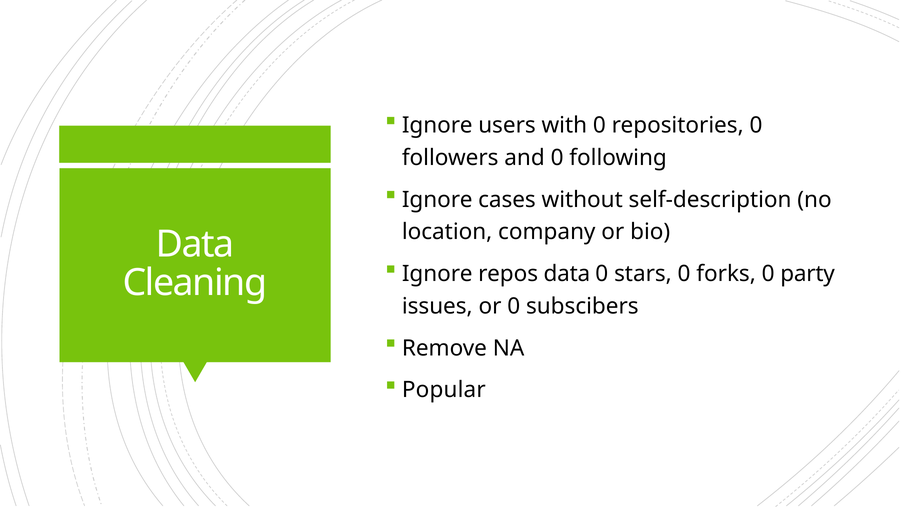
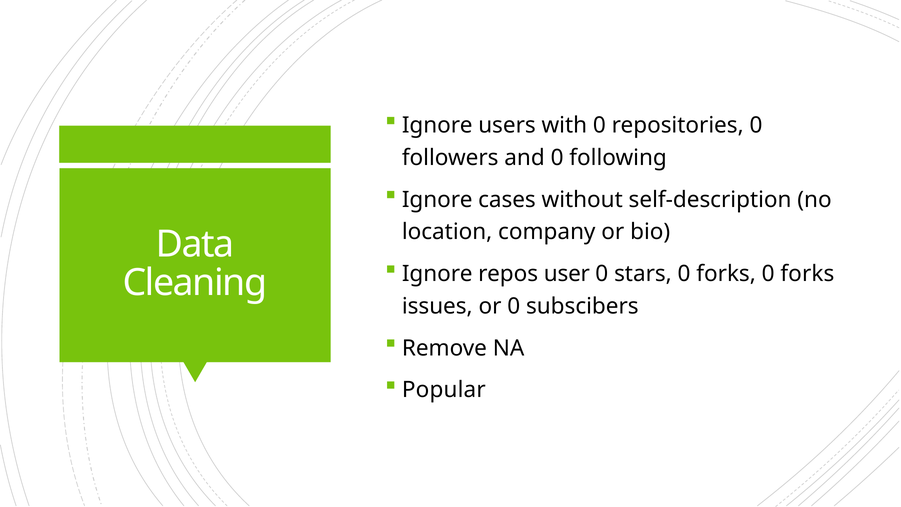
repos data: data -> user
forks 0 party: party -> forks
